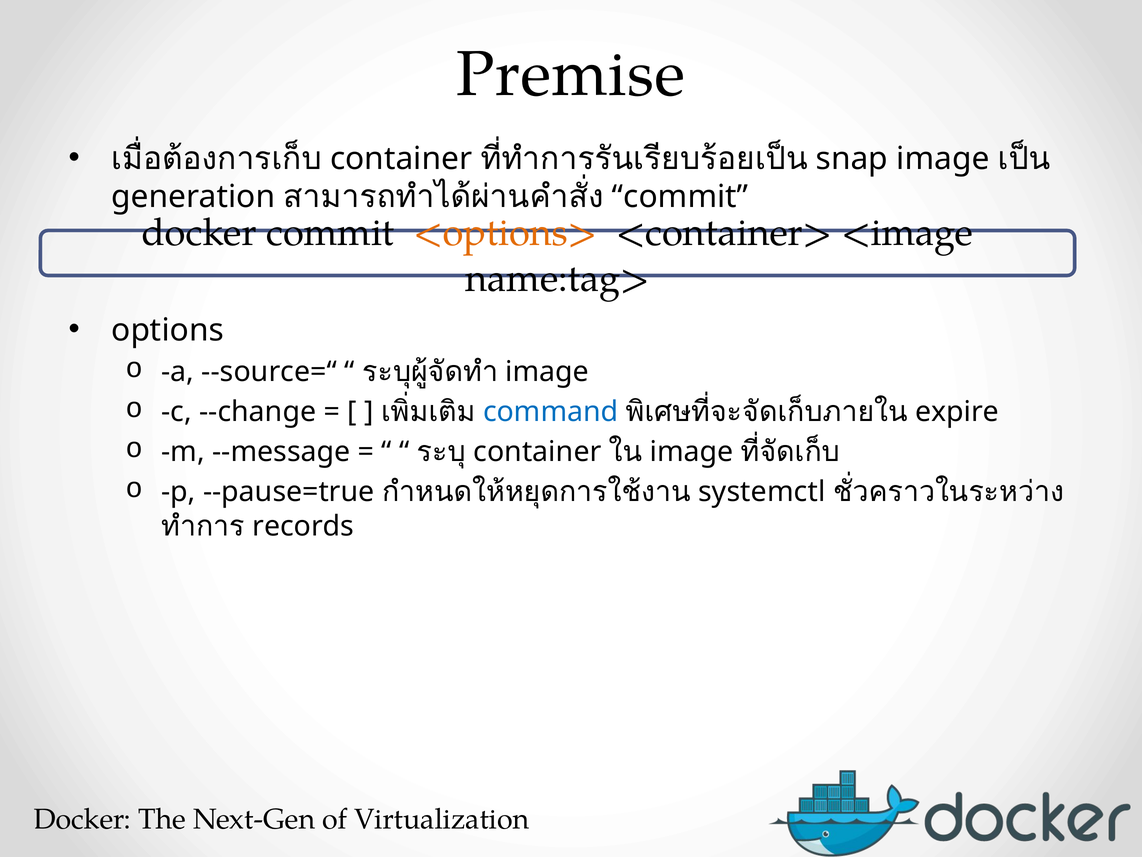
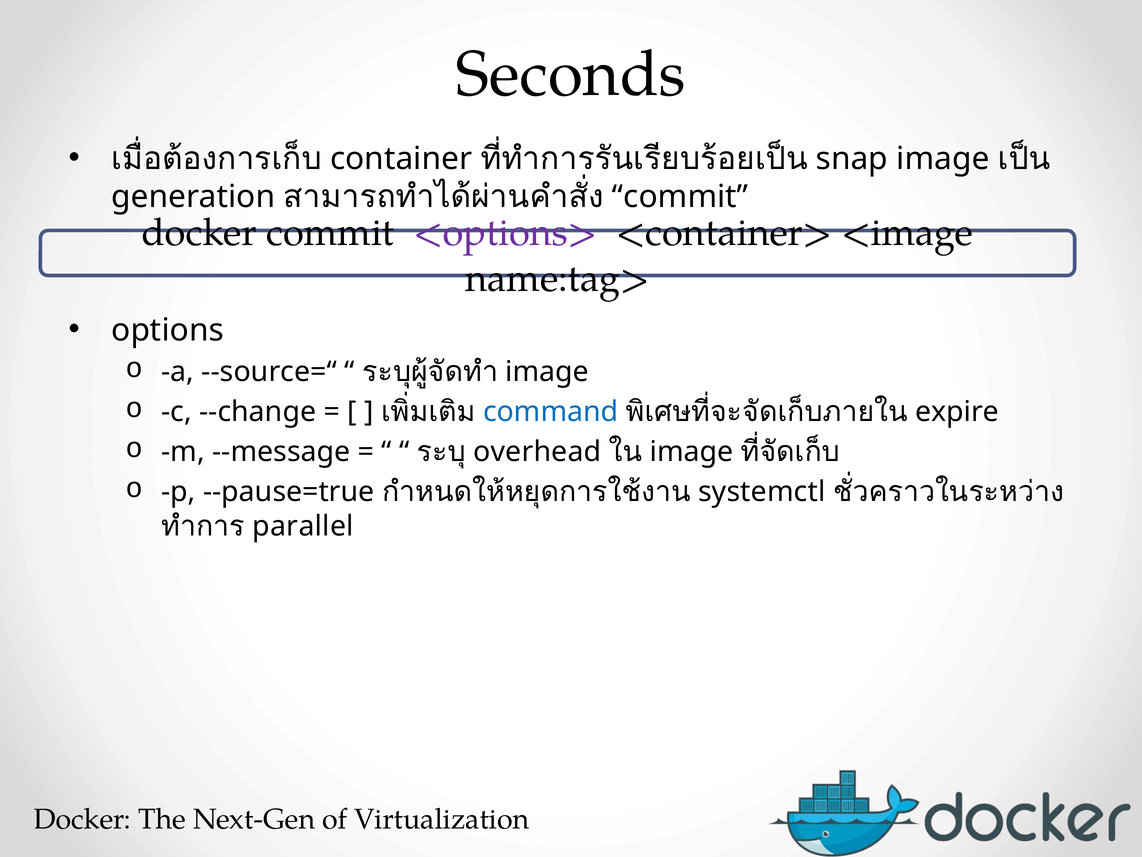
Premise: Premise -> Seconds
<options> colour: orange -> purple
container at (537, 452): container -> overhead
records: records -> parallel
